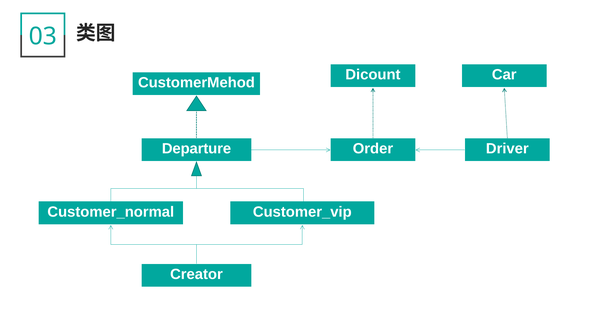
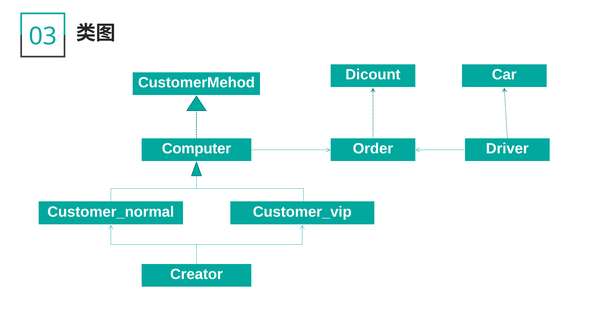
Departure: Departure -> Computer
